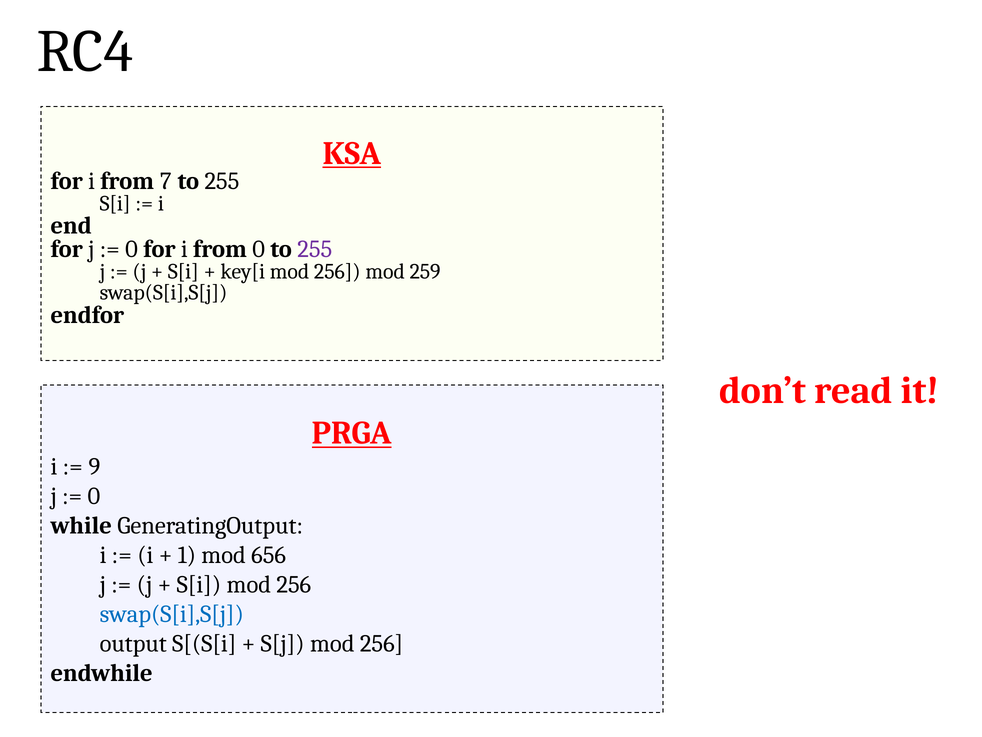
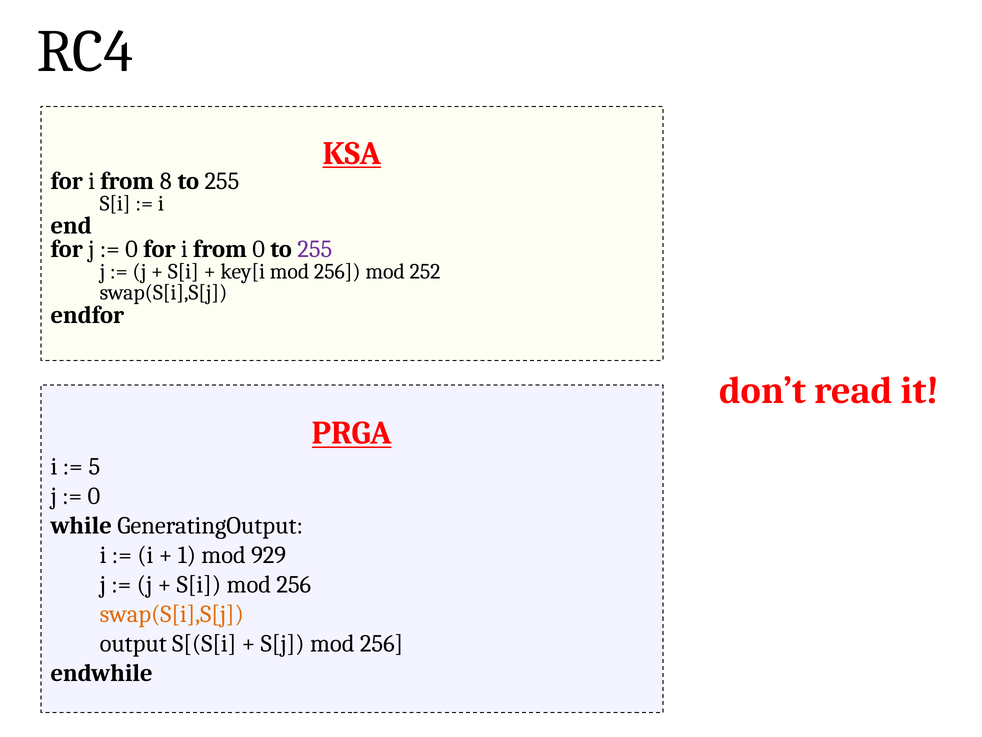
7: 7 -> 8
259: 259 -> 252
9: 9 -> 5
656: 656 -> 929
swap(S[i],S[j at (172, 614) colour: blue -> orange
